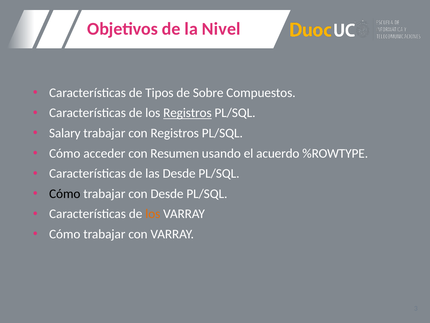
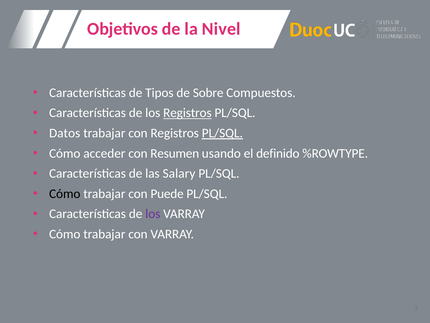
Salary: Salary -> Datos
PL/SQL at (222, 133) underline: none -> present
acuerdo: acuerdo -> definido
las Desde: Desde -> Salary
con Desde: Desde -> Puede
los at (153, 214) colour: orange -> purple
